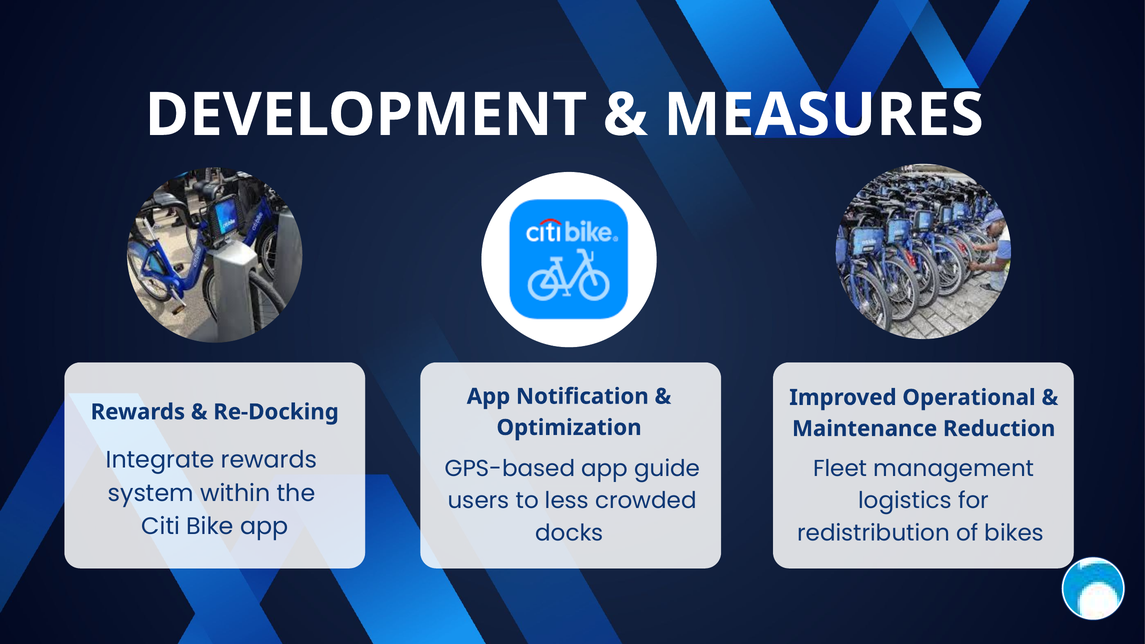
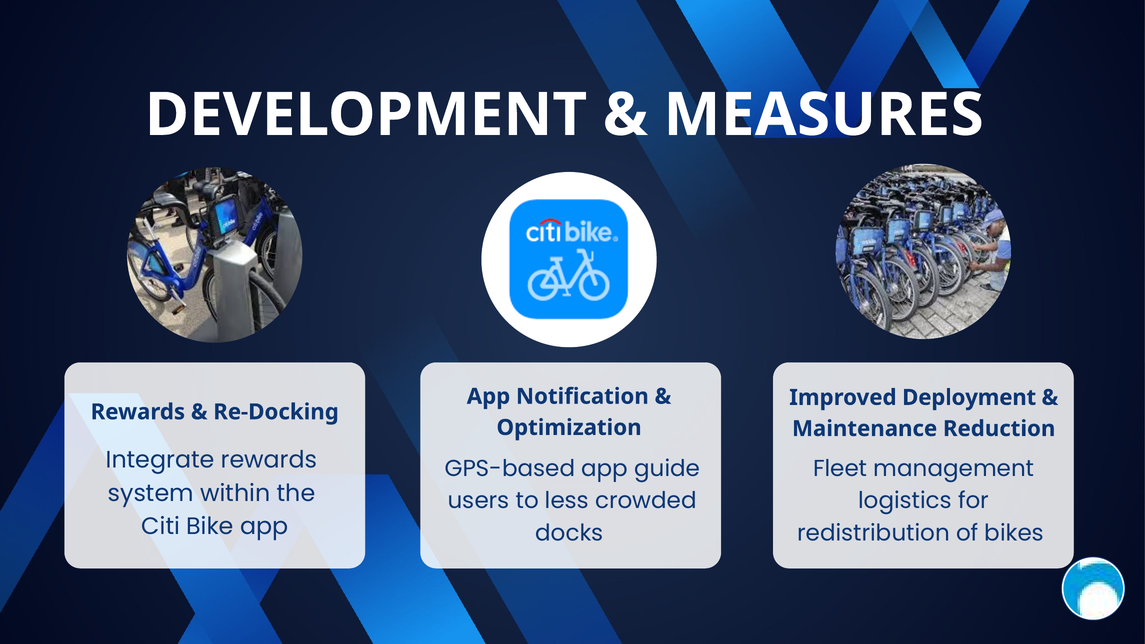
Operational: Operational -> Deployment
